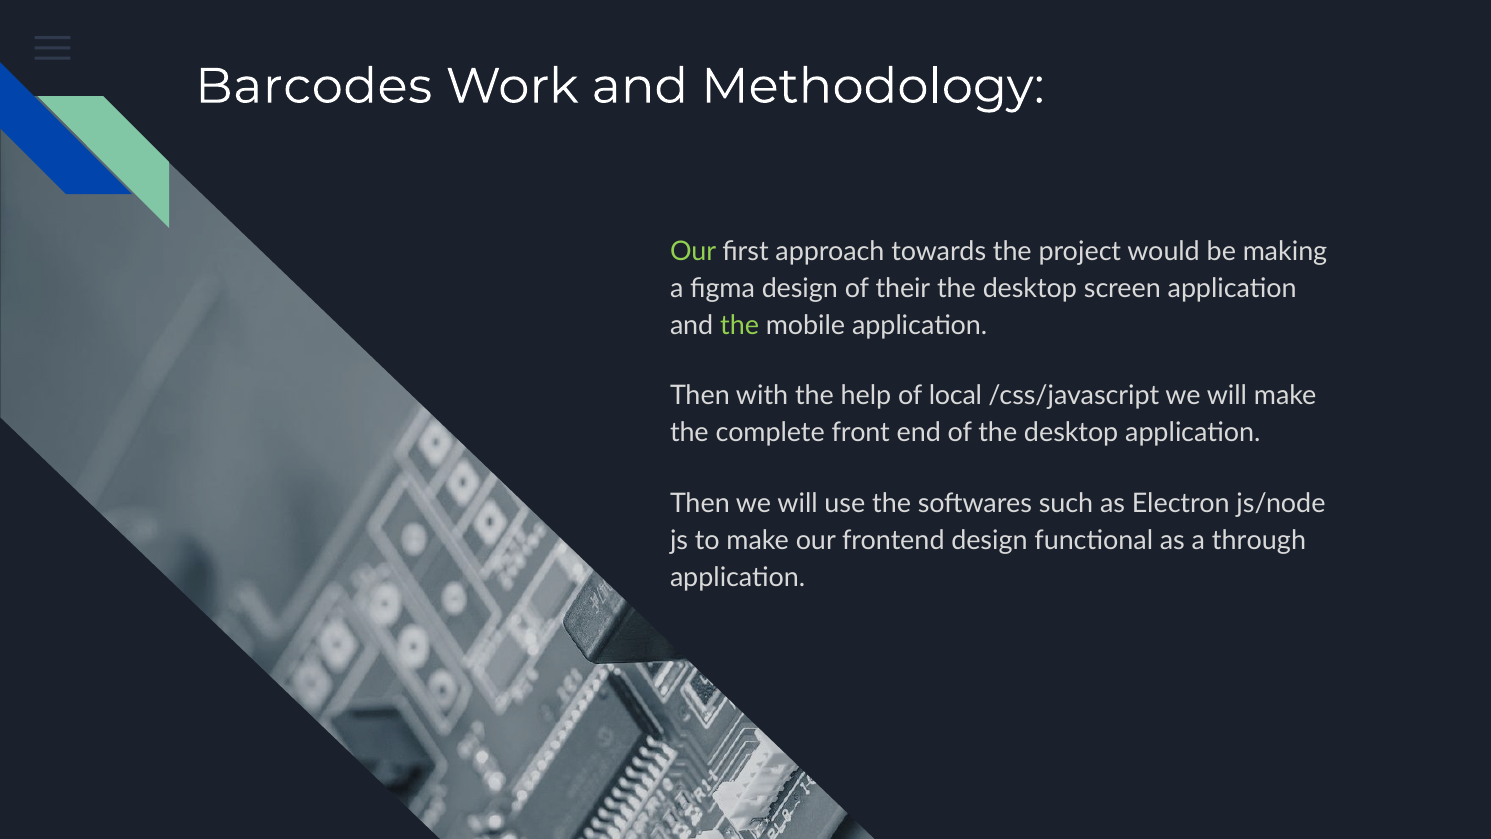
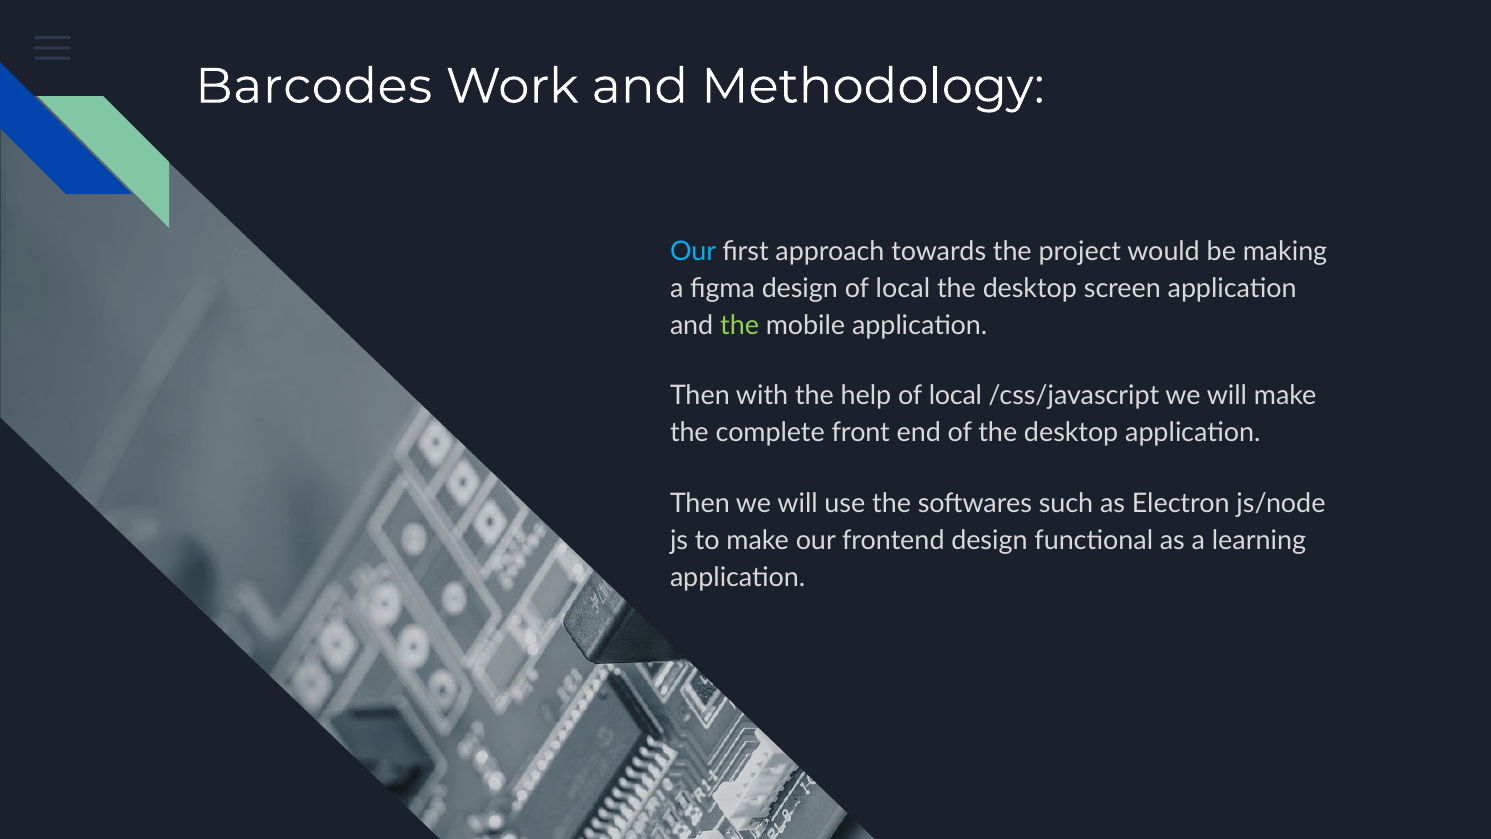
Our at (693, 251) colour: light green -> light blue
design of their: their -> local
through: through -> learning
